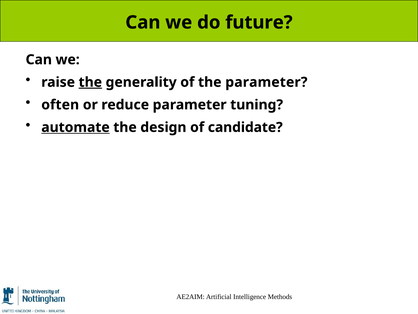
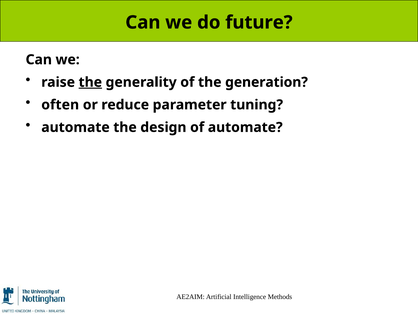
the parameter: parameter -> generation
automate at (75, 127) underline: present -> none
of candidate: candidate -> automate
